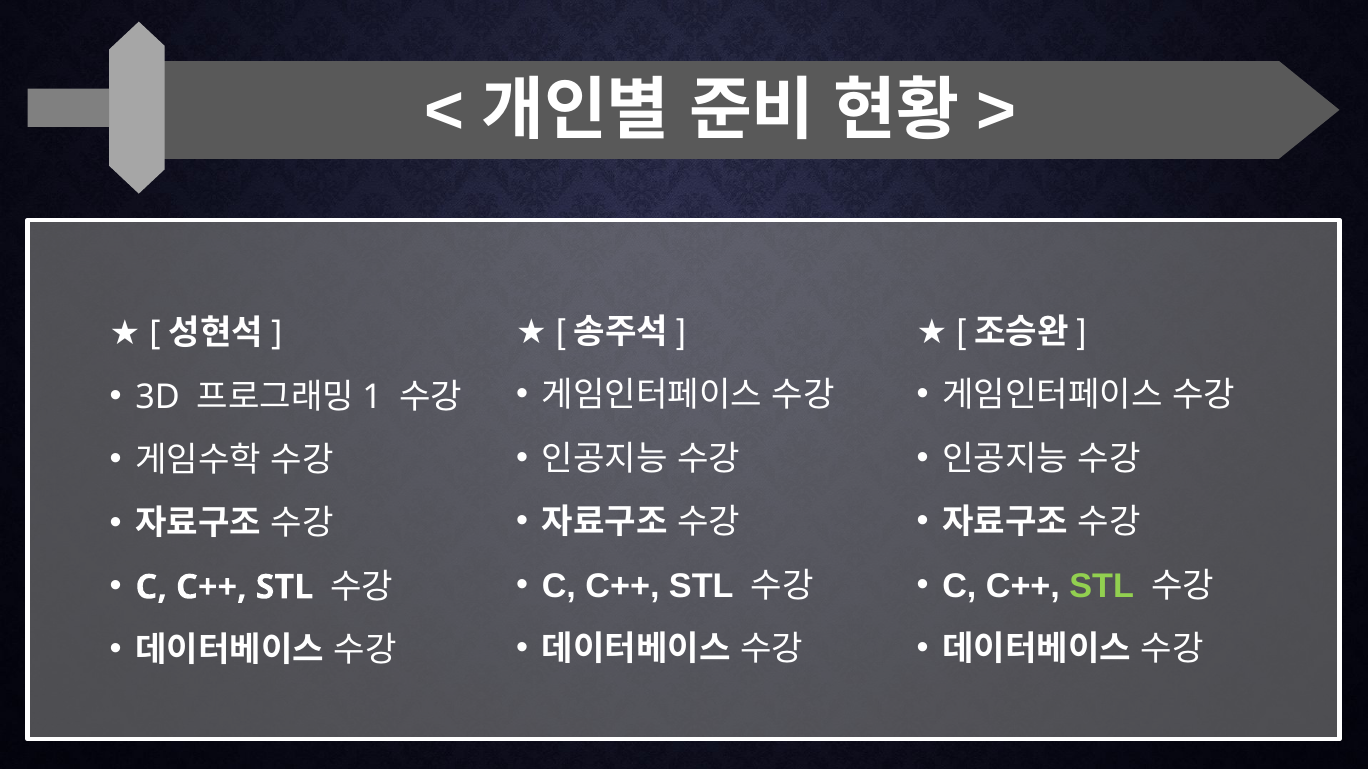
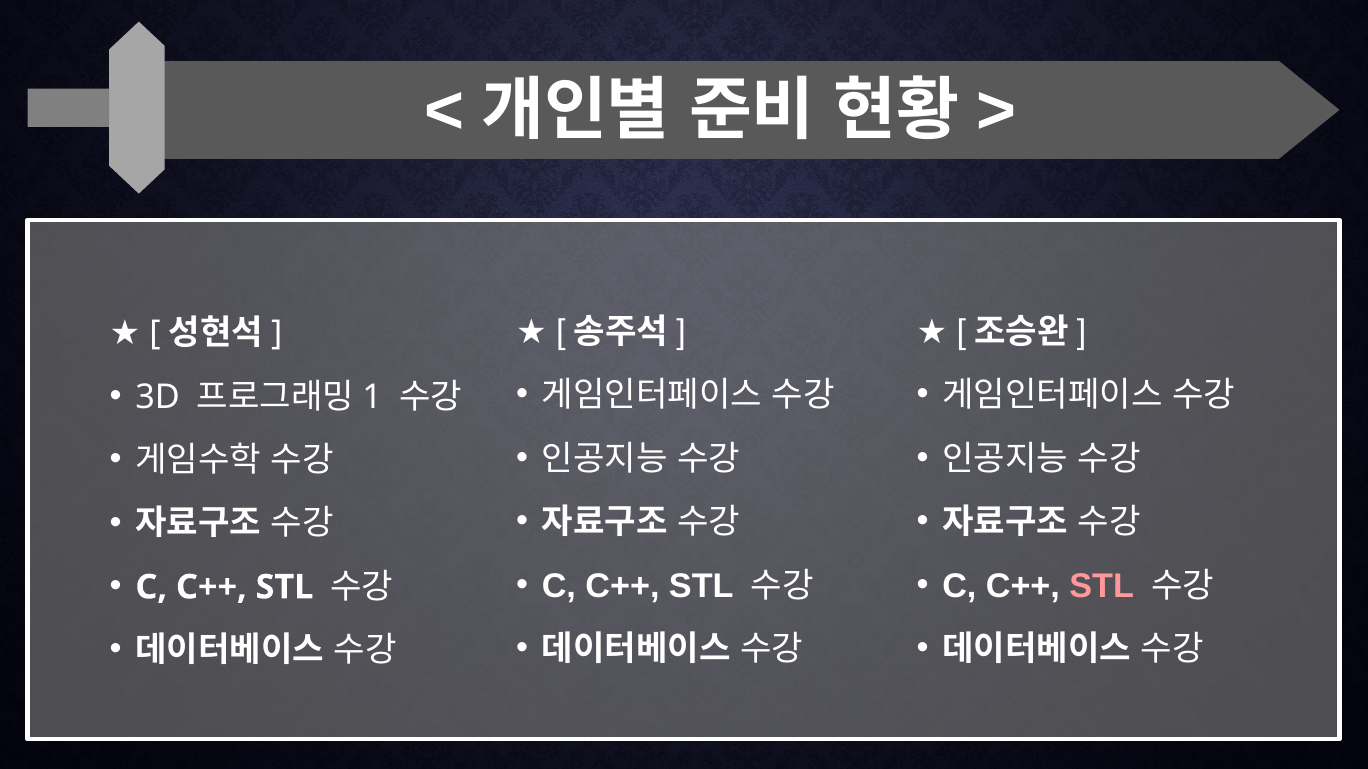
STL at (1102, 586) colour: light green -> pink
